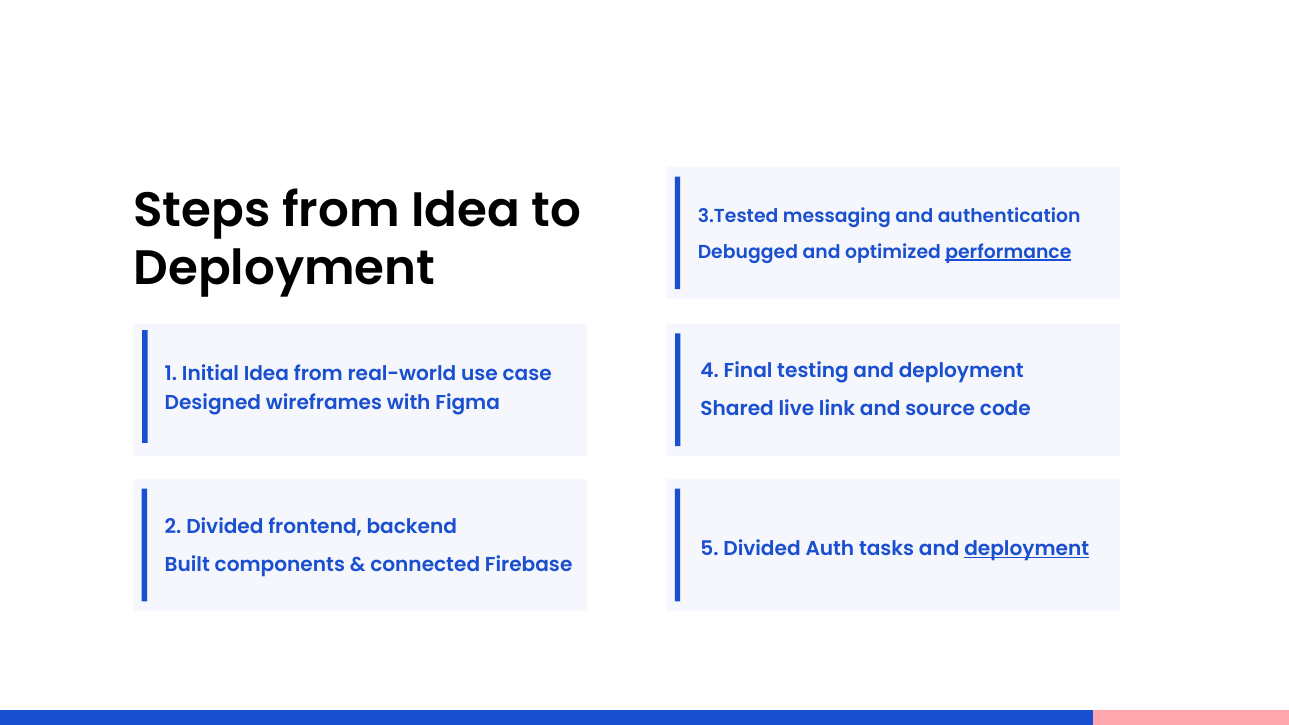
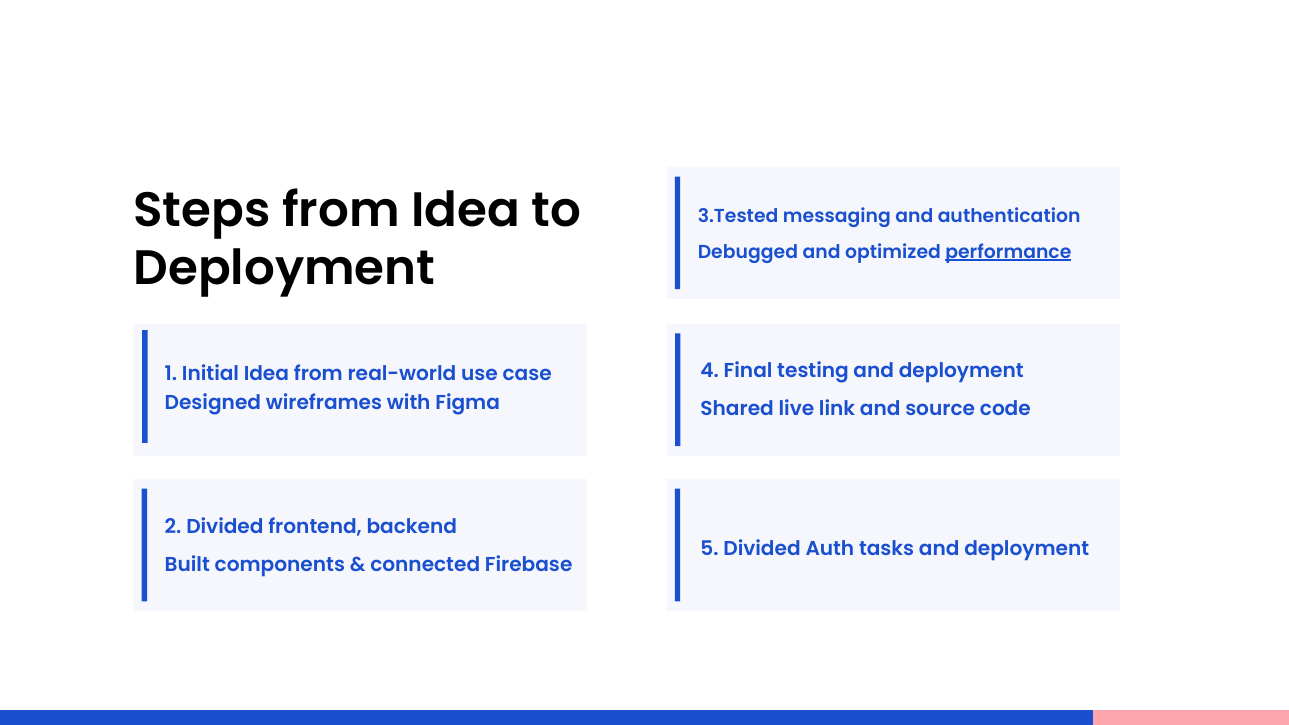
deployment at (1027, 549) underline: present -> none
